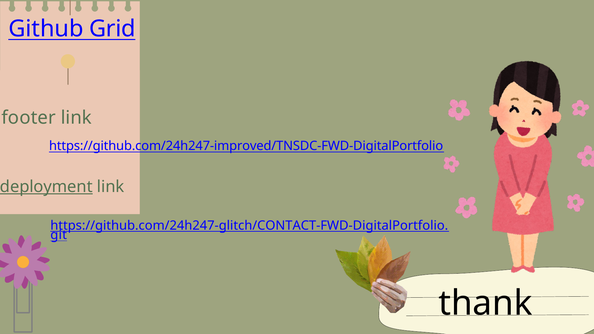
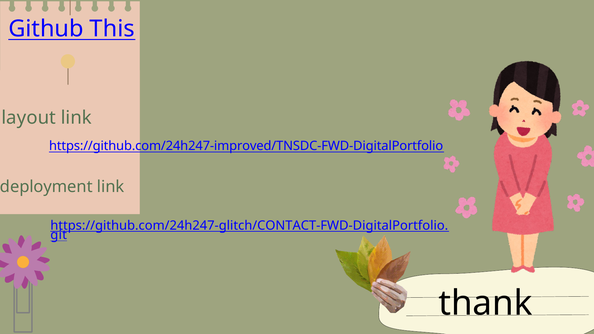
Grid: Grid -> This
footer: footer -> layout
deployment underline: present -> none
